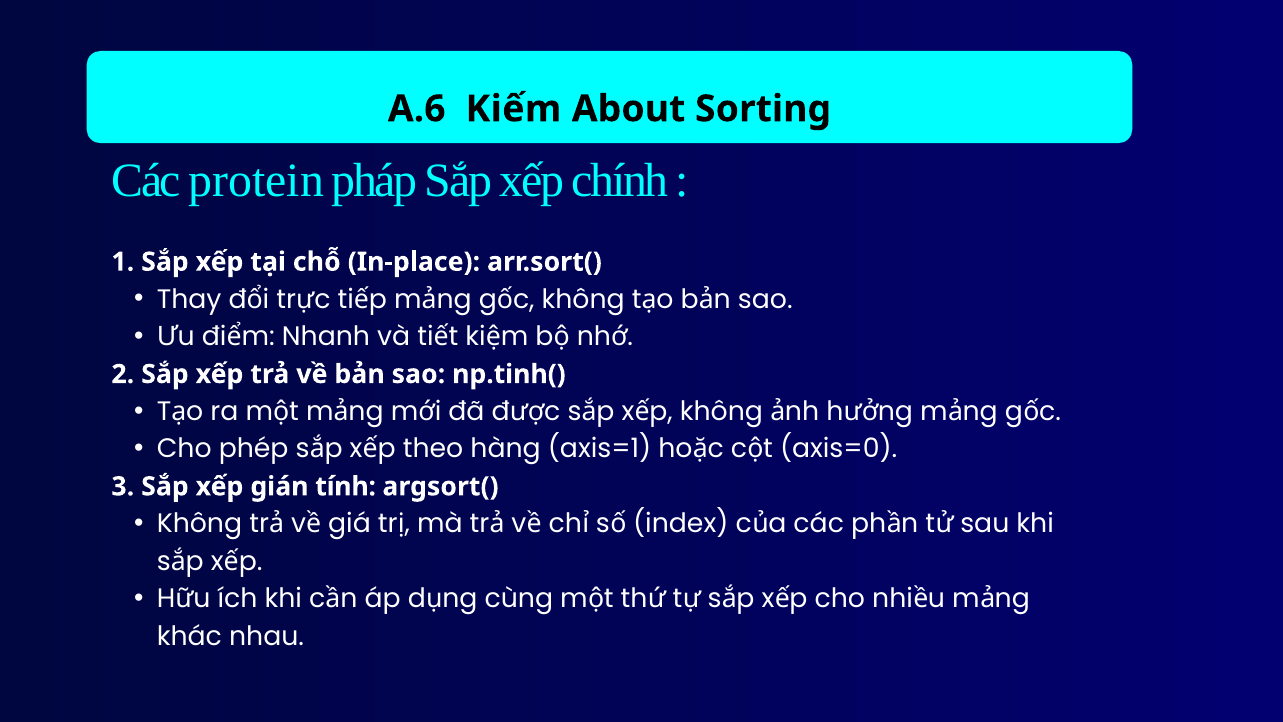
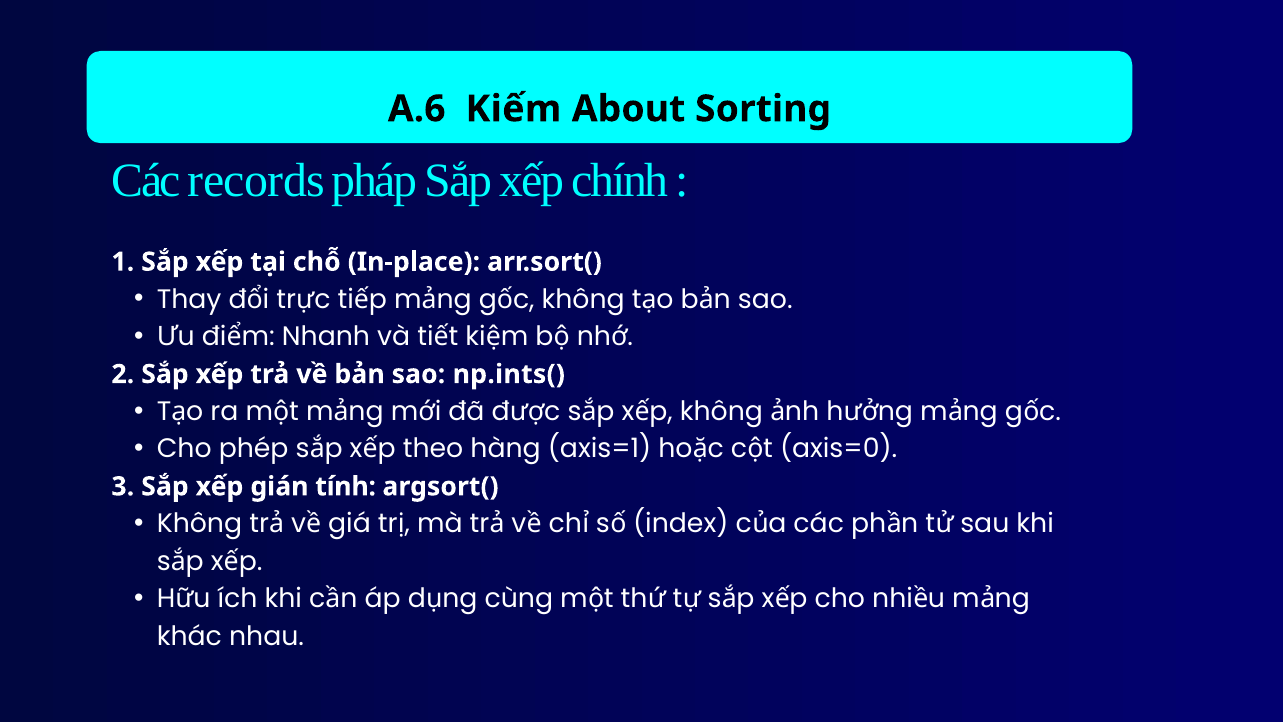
protein: protein -> records
np.tinh(: np.tinh( -> np.ints(
